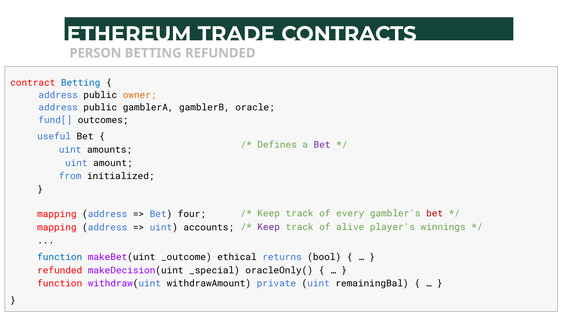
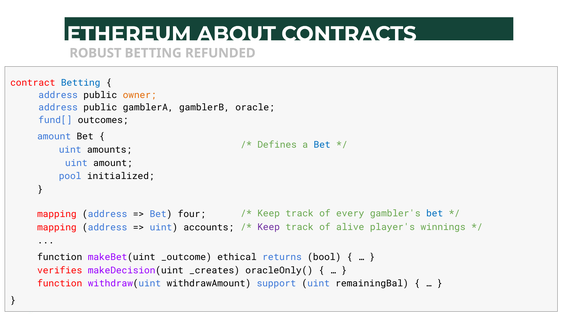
TRADE: TRADE -> ABOUT
PERSON: PERSON -> ROBUST
useful at (54, 136): useful -> amount
Bet at (322, 145) colour: purple -> blue
from: from -> pool
bet at (435, 214) colour: red -> blue
function at (60, 257) colour: blue -> black
refunded at (60, 271): refunded -> verifies
_special: _special -> _creates
private: private -> support
